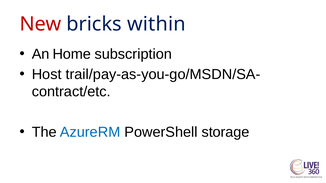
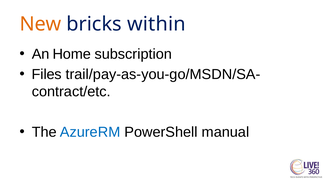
New colour: red -> orange
Host: Host -> Files
storage: storage -> manual
